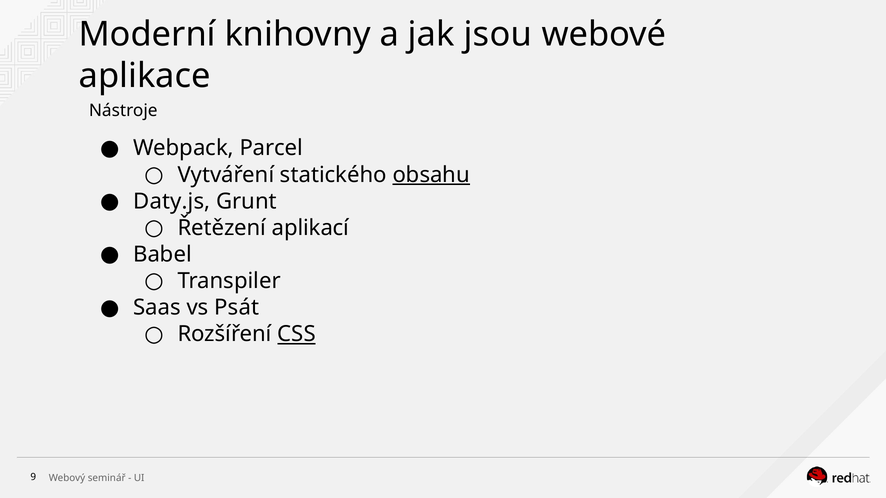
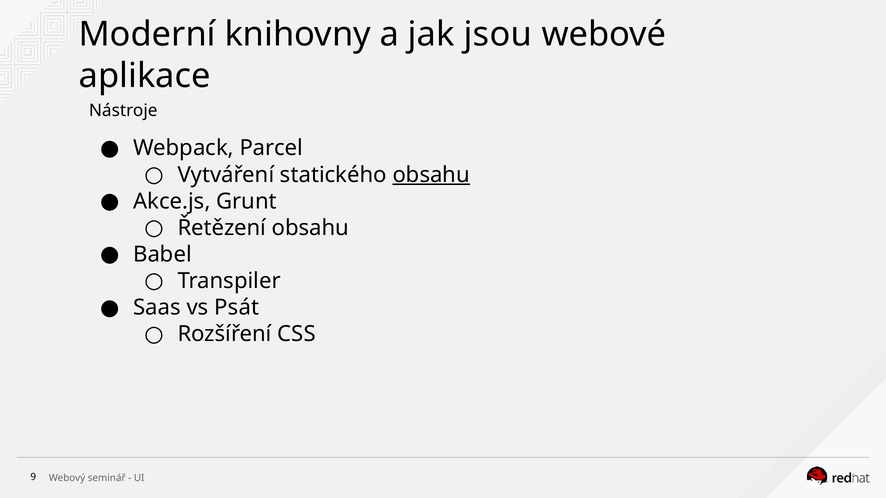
Daty.js: Daty.js -> Akce.js
Řetězení aplikací: aplikací -> obsahu
CSS underline: present -> none
